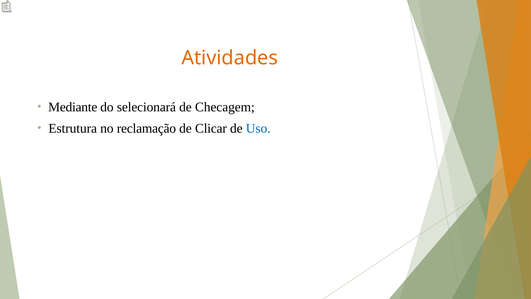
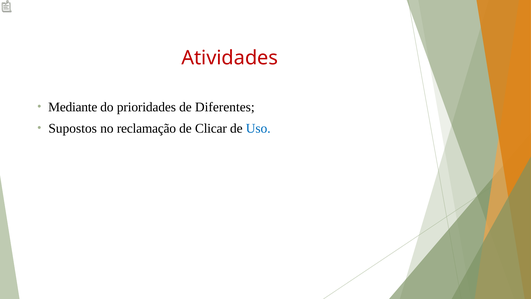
Atividades colour: orange -> red
selecionará: selecionará -> prioridades
Checagem: Checagem -> Diferentes
Estrutura: Estrutura -> Supostos
